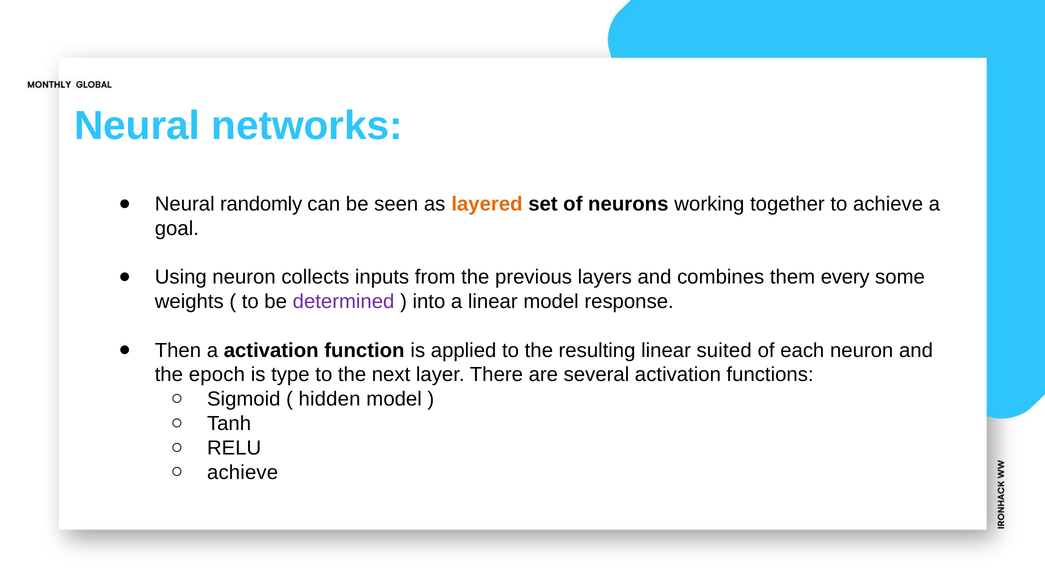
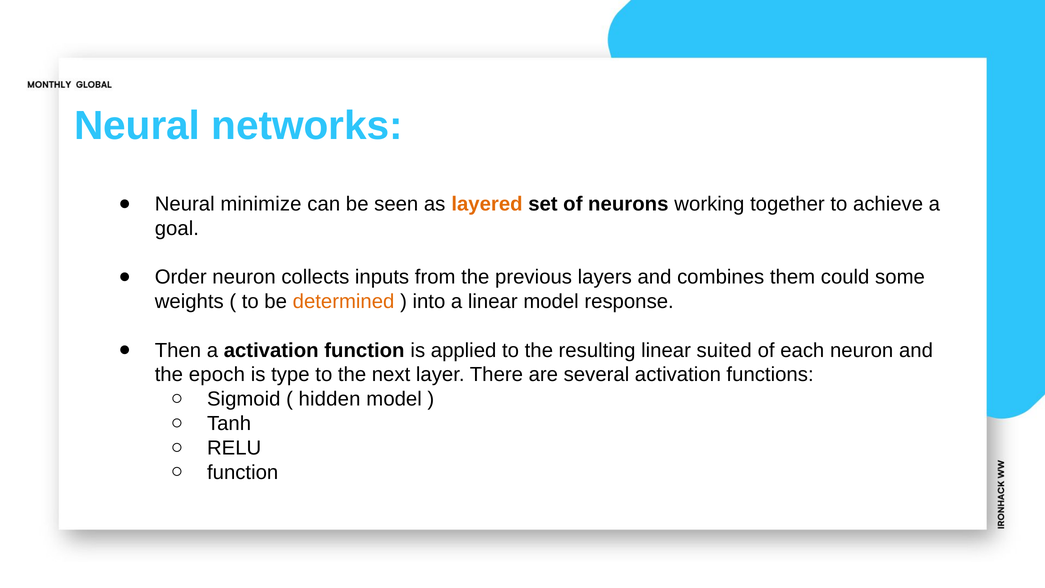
randomly: randomly -> minimize
Using: Using -> Order
every: every -> could
determined colour: purple -> orange
achieve at (243, 472): achieve -> function
